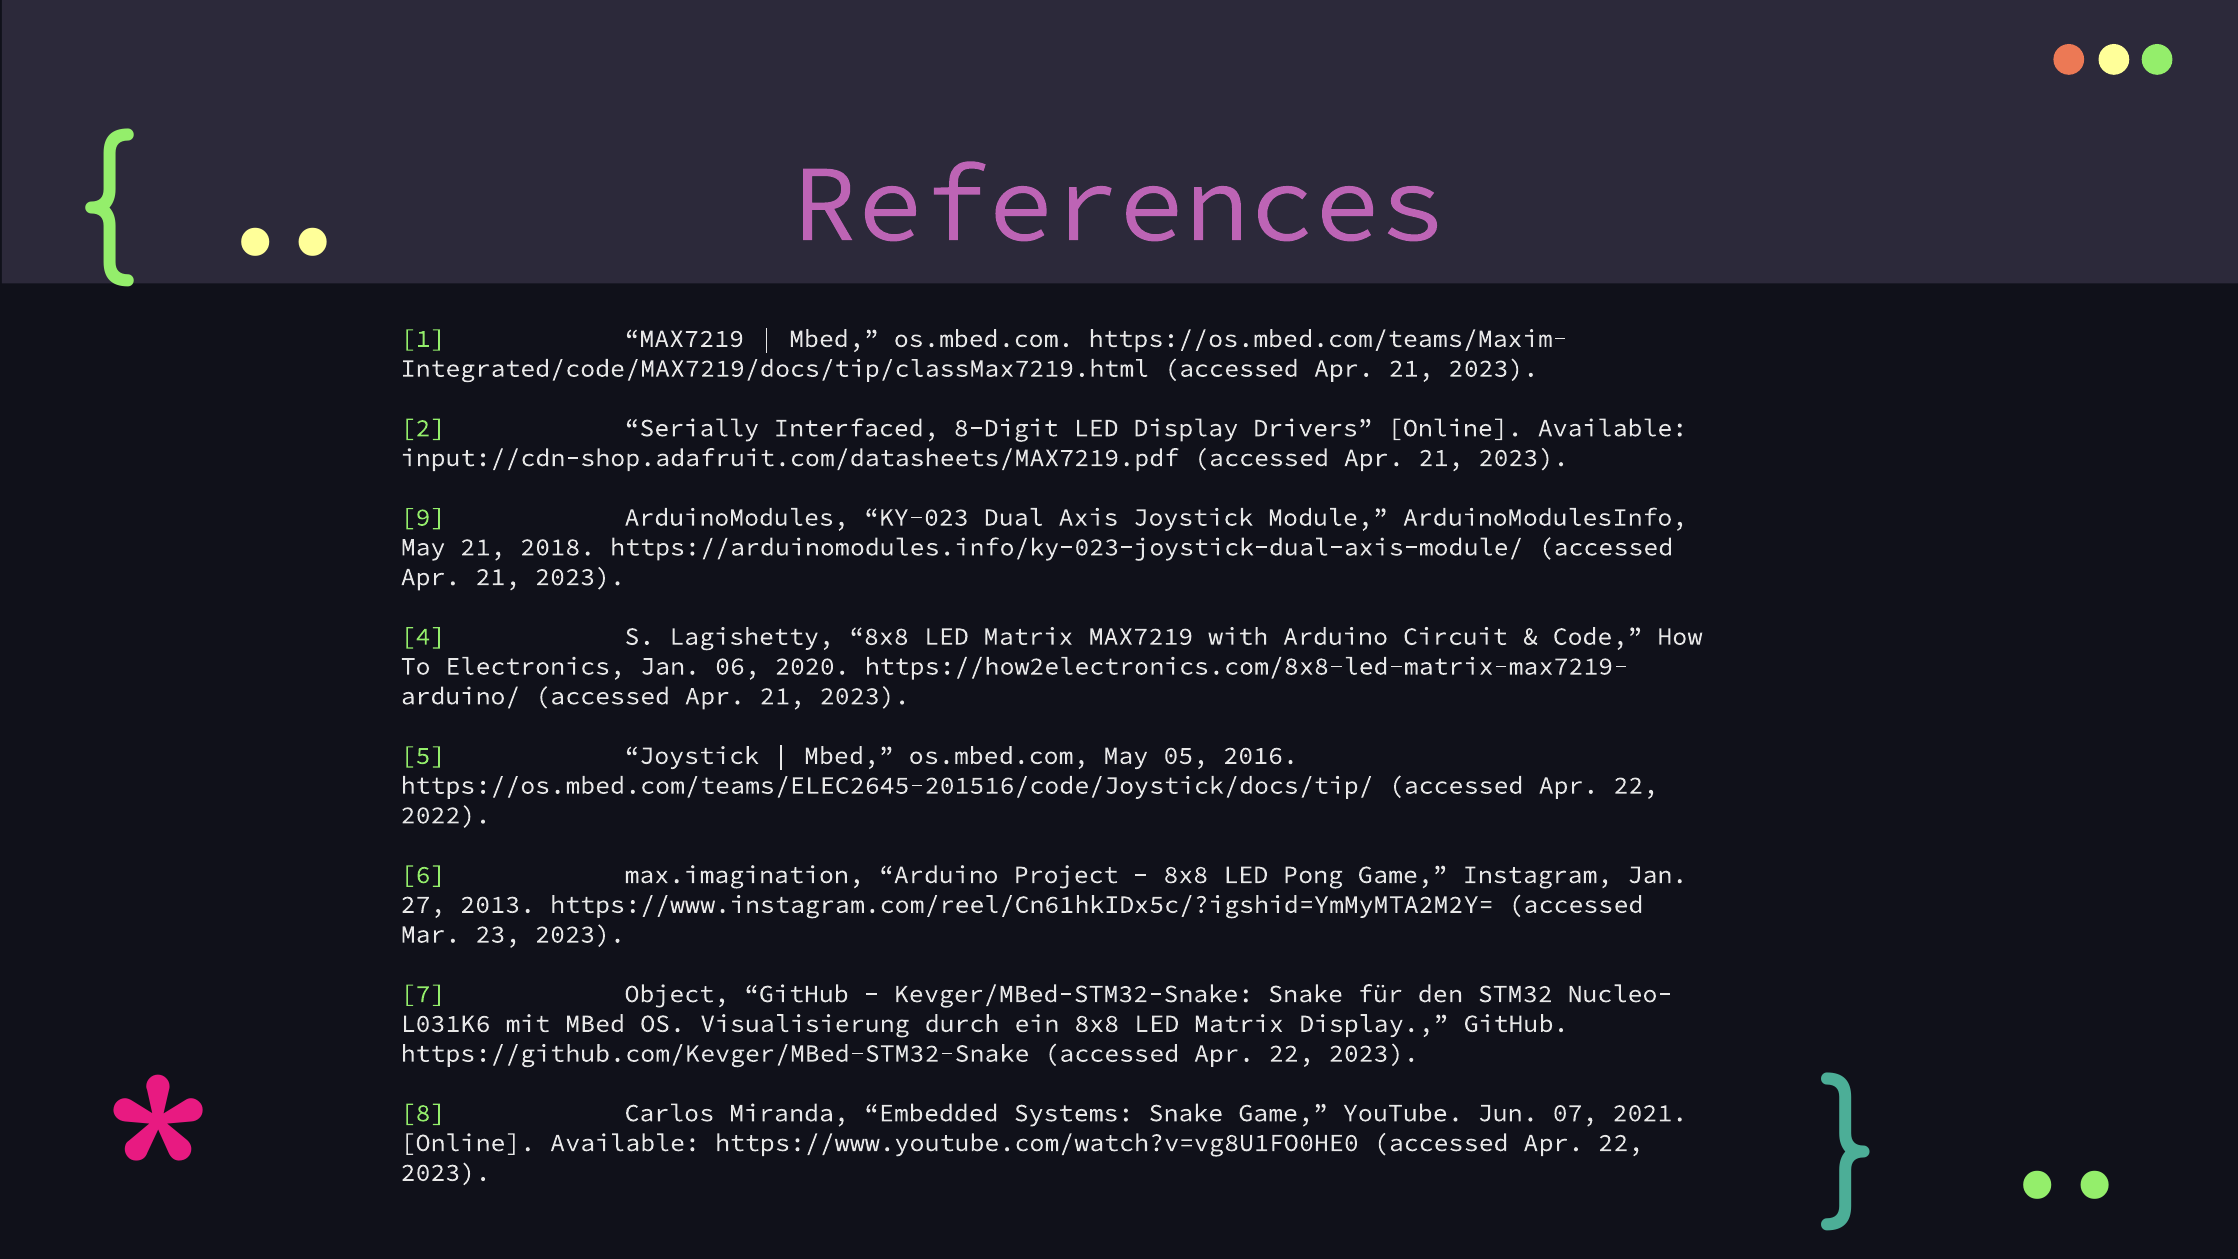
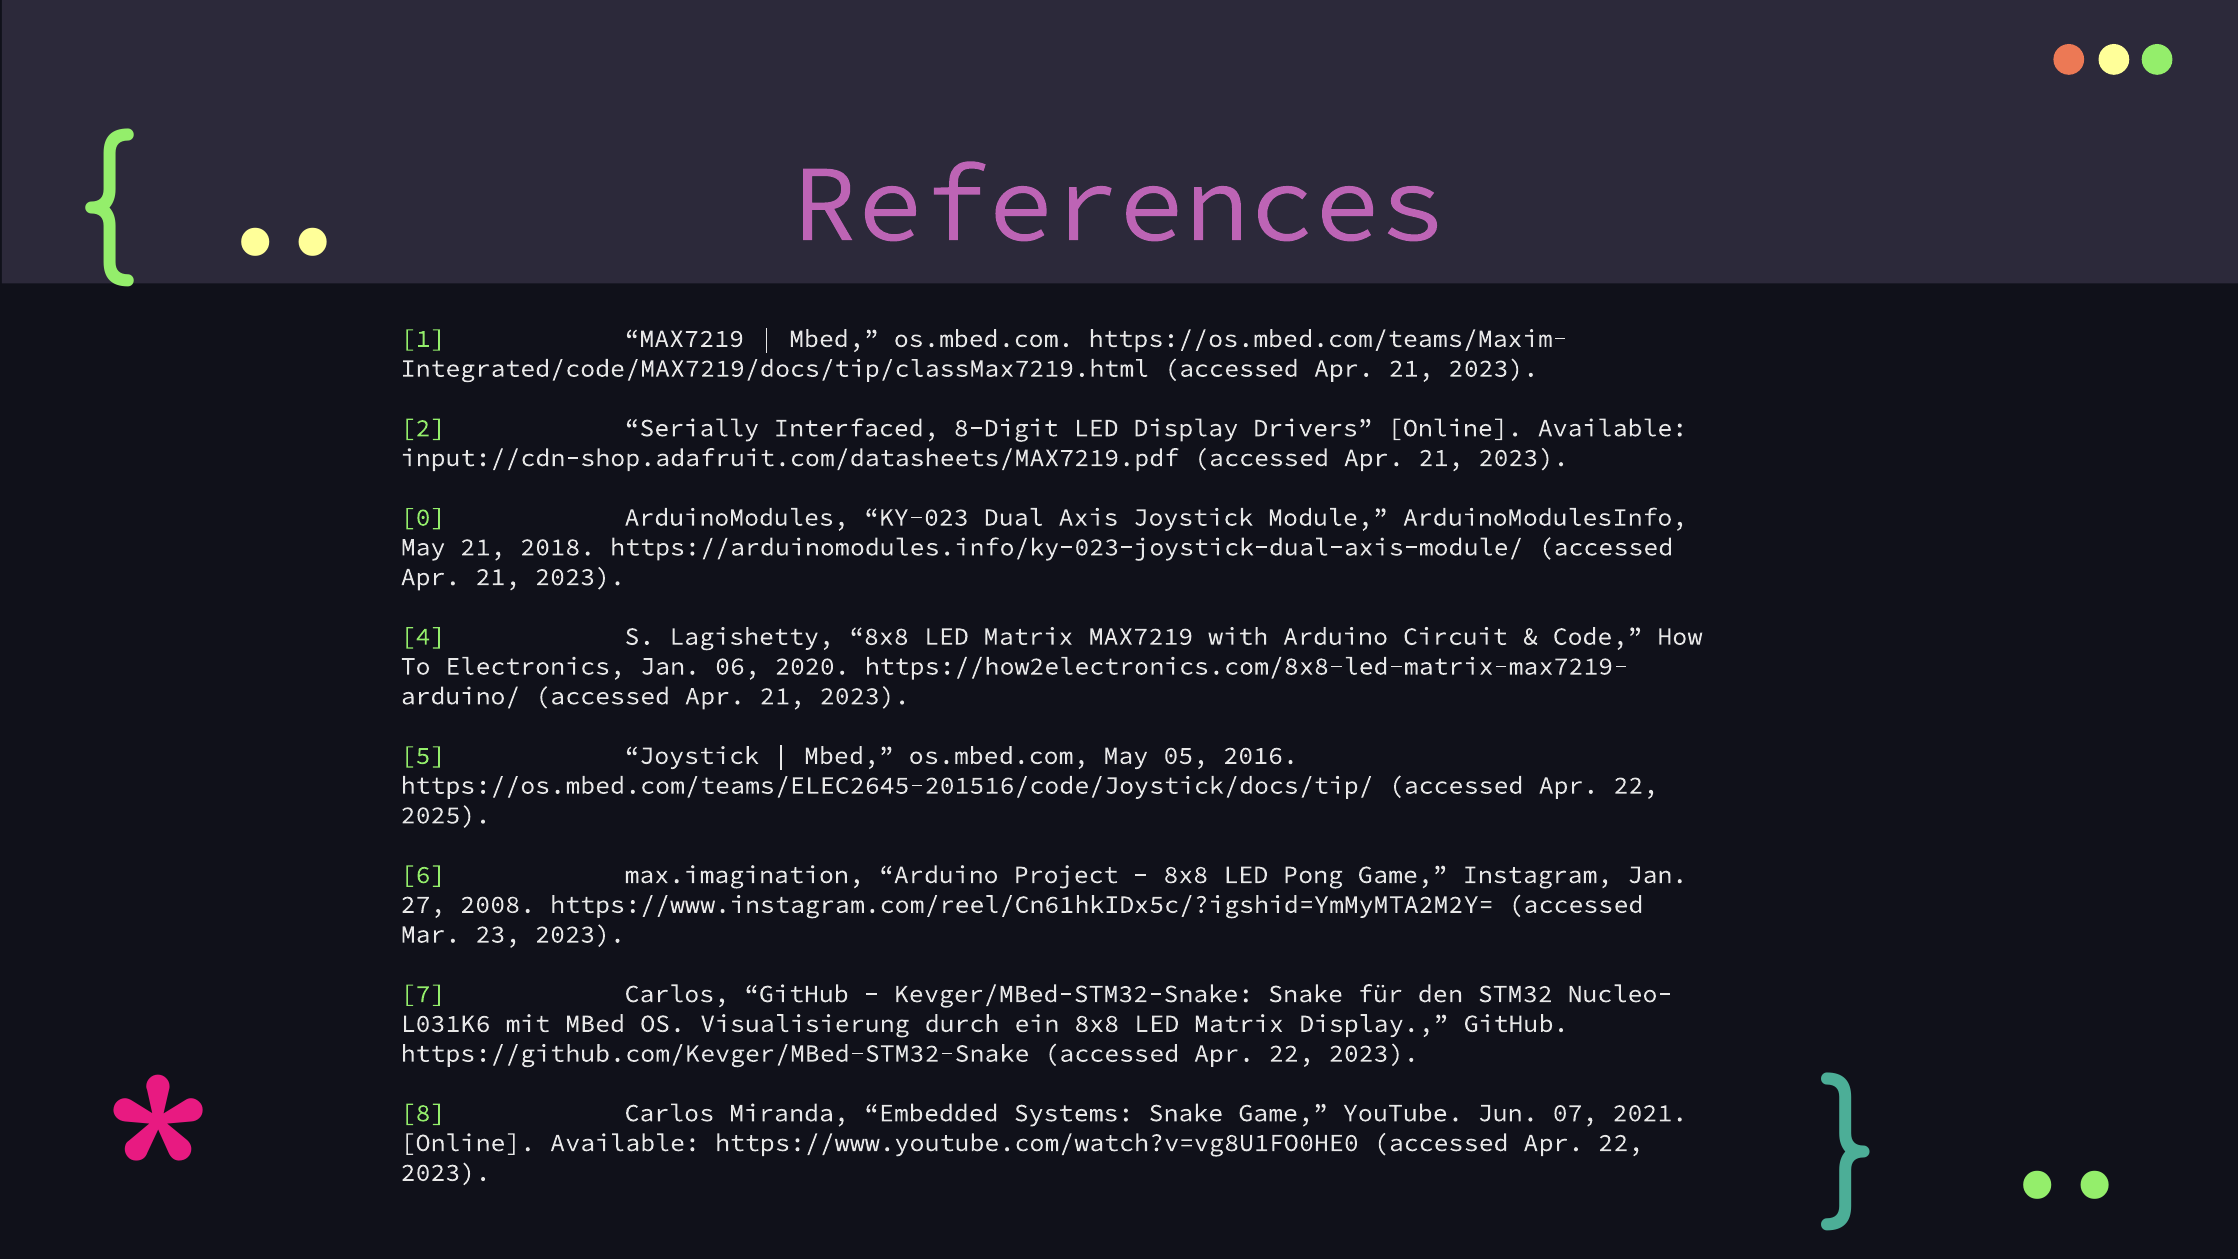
9: 9 -> 0
2022: 2022 -> 2025
2013: 2013 -> 2008
7 Object: Object -> Carlos
